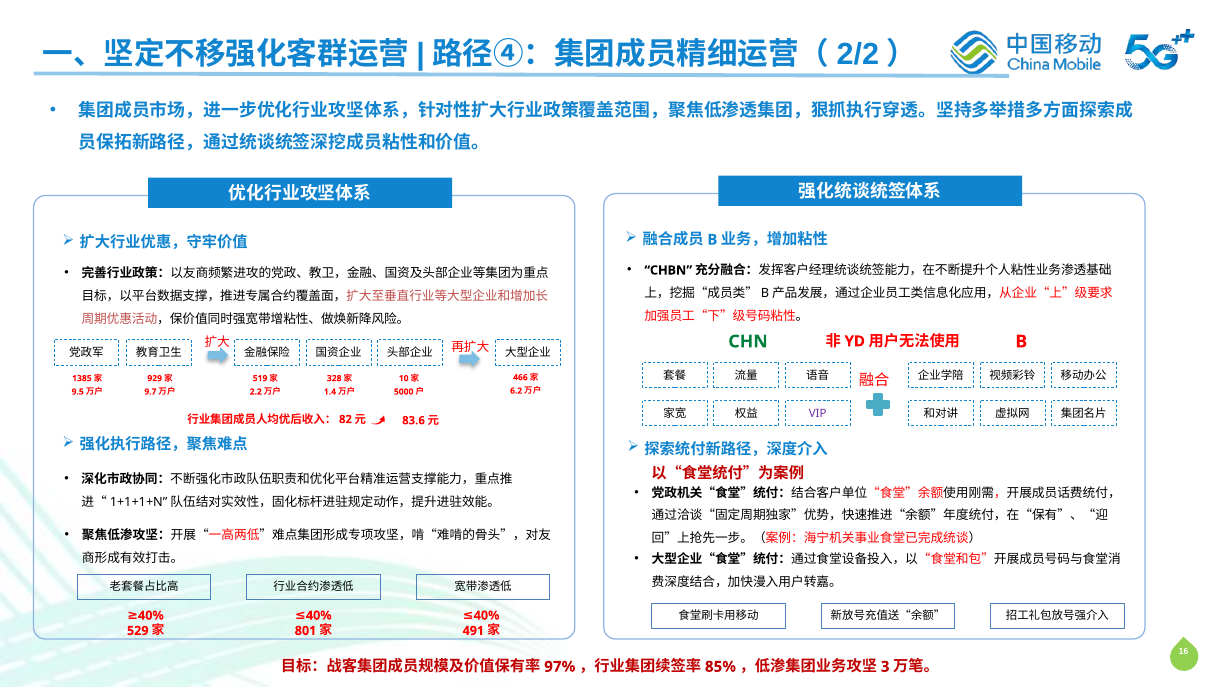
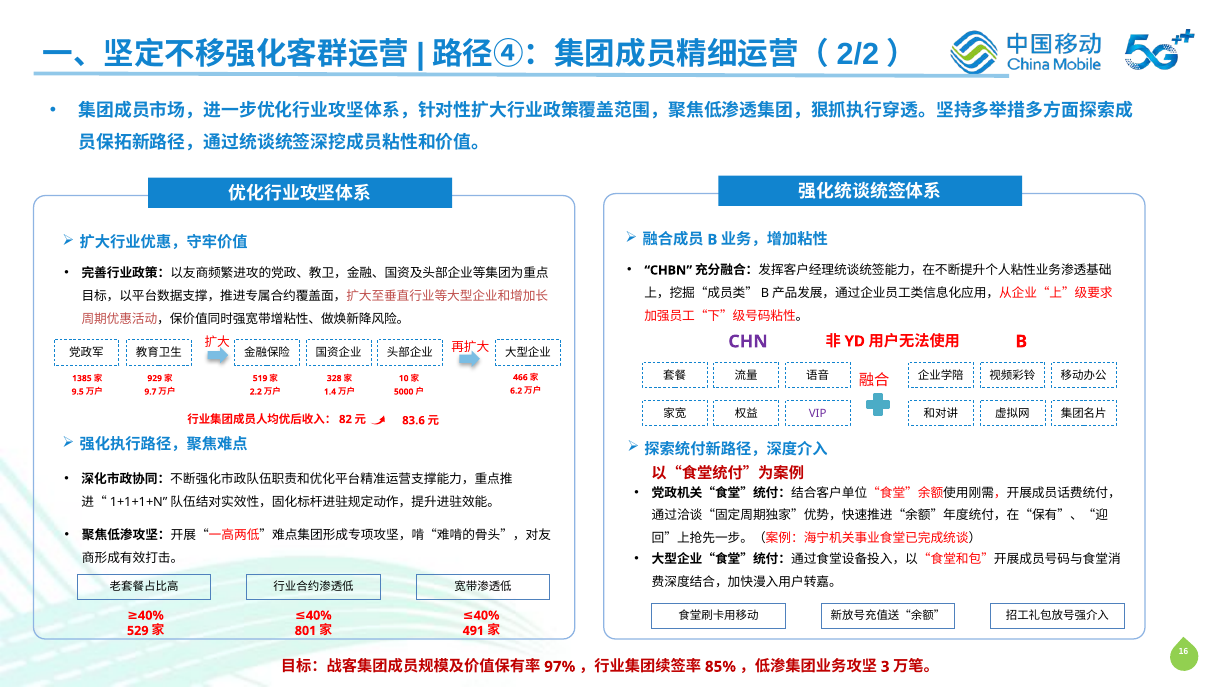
CHN colour: green -> purple
